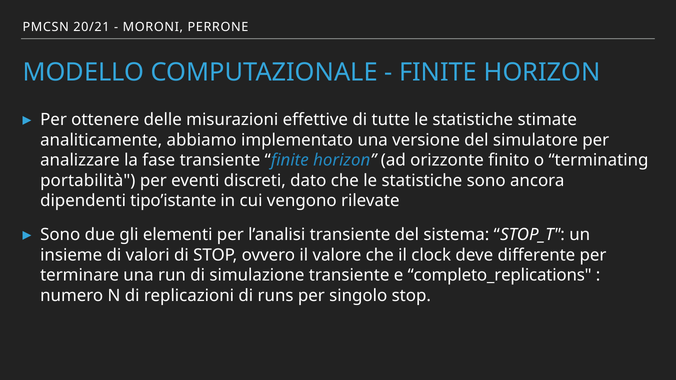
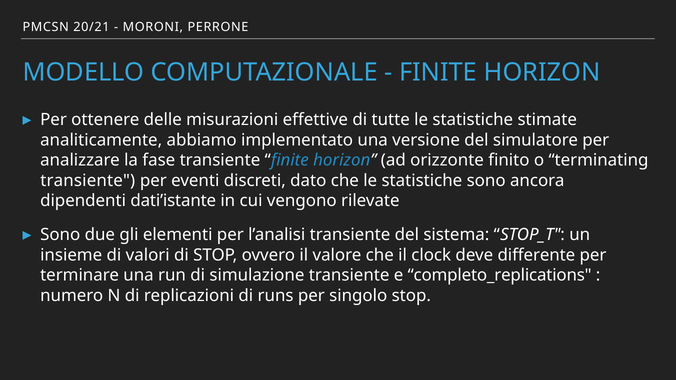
portabilità at (88, 181): portabilità -> transiente
tipo’istante: tipo’istante -> dati’istante
